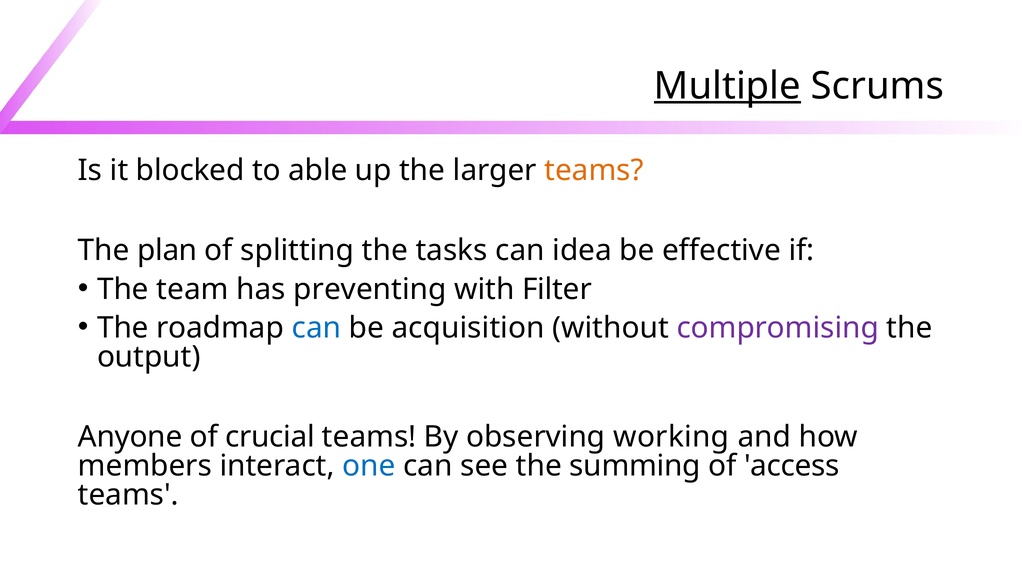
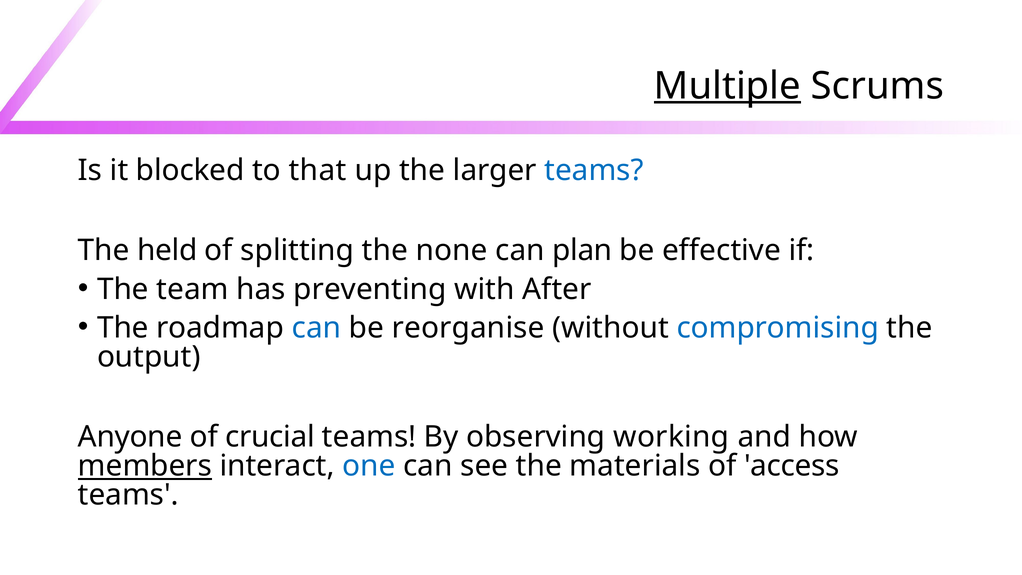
able: able -> that
teams at (594, 170) colour: orange -> blue
plan: plan -> held
tasks: tasks -> none
idea: idea -> plan
Filter: Filter -> After
acquisition: acquisition -> reorganise
compromising colour: purple -> blue
members underline: none -> present
summing: summing -> materials
